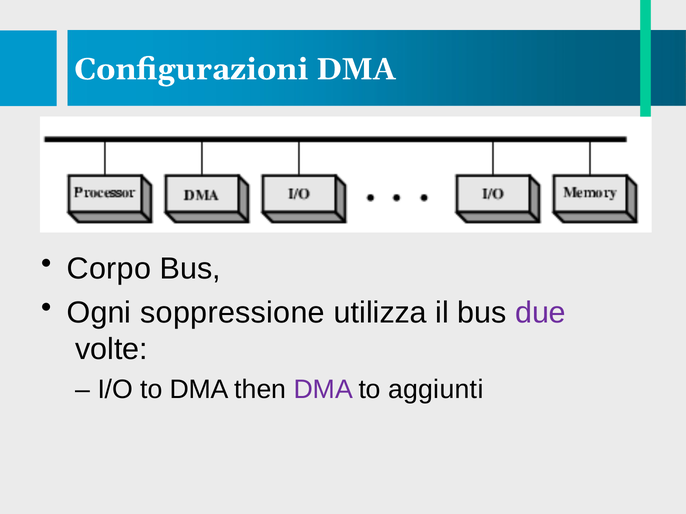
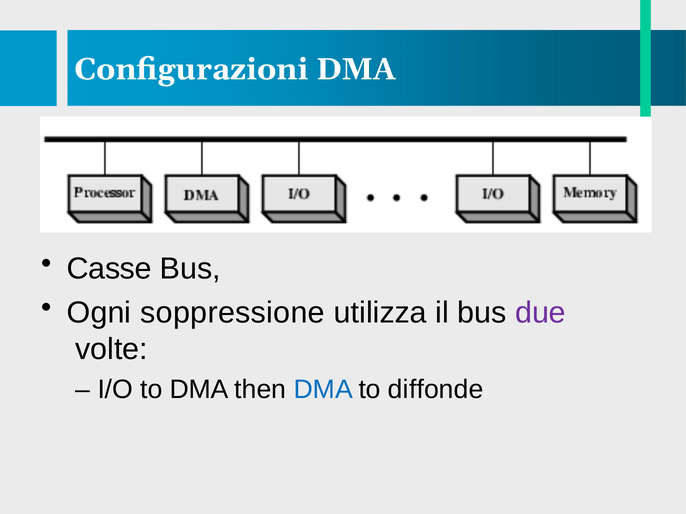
Corpo: Corpo -> Casse
DMA at (323, 390) colour: purple -> blue
aggiunti: aggiunti -> diffonde
